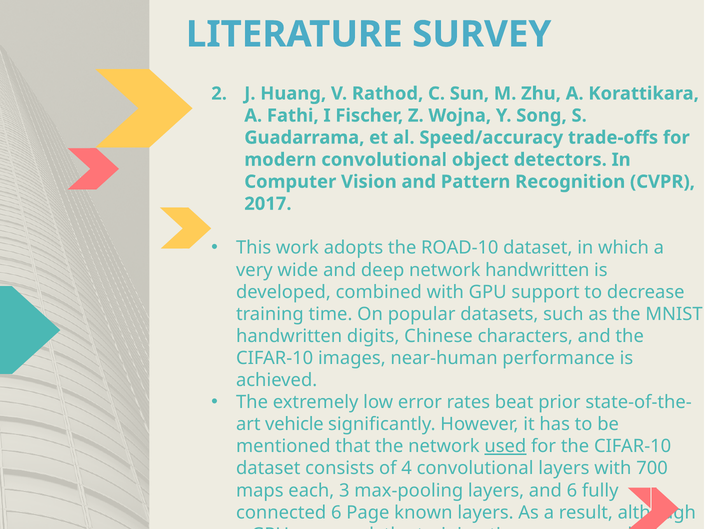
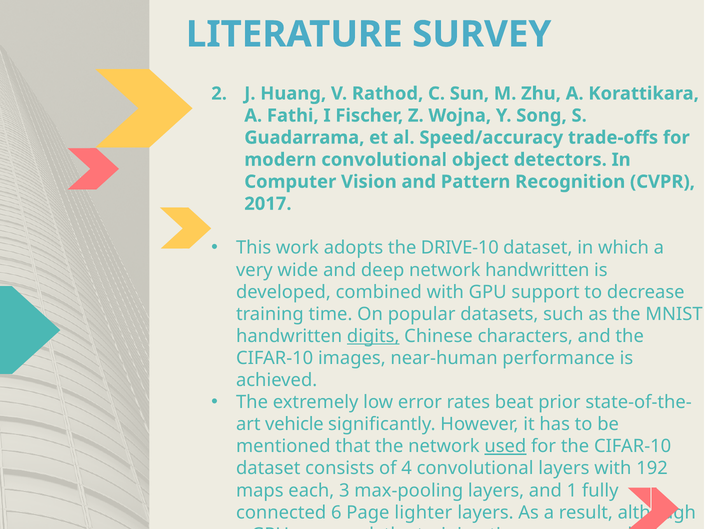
ROAD-10: ROAD-10 -> DRIVE-10
digits underline: none -> present
700: 700 -> 192
and 6: 6 -> 1
known: known -> lighter
